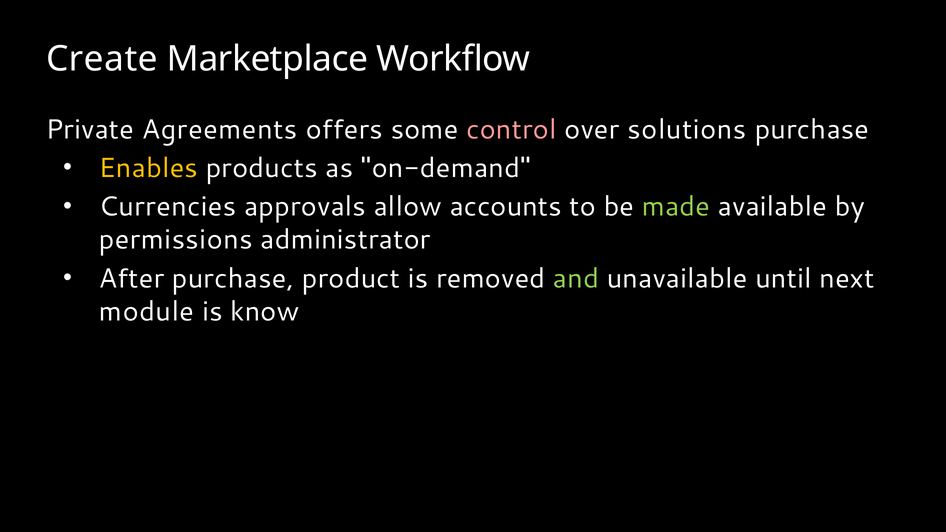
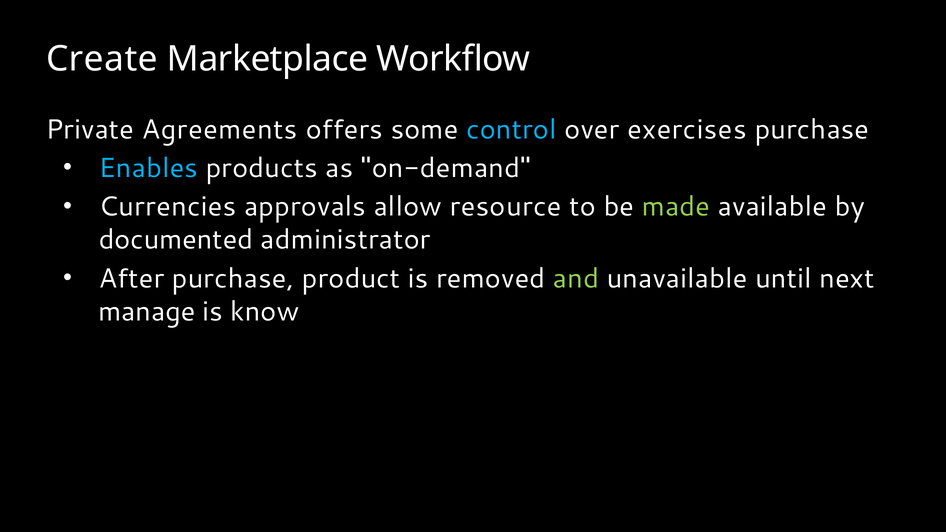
control colour: pink -> light blue
solutions: solutions -> exercises
Enables colour: yellow -> light blue
accounts: accounts -> resource
permissions: permissions -> documented
module: module -> manage
